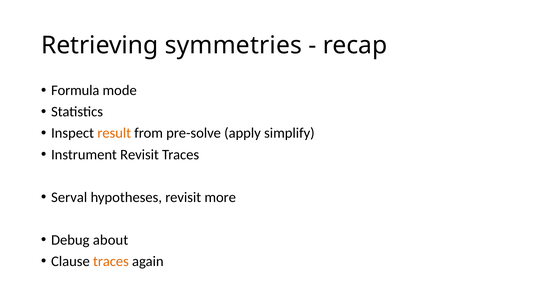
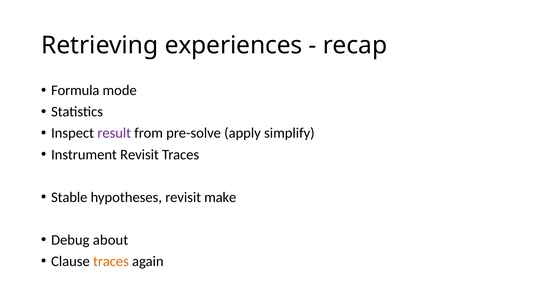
symmetries: symmetries -> experiences
result colour: orange -> purple
Serval: Serval -> Stable
more: more -> make
